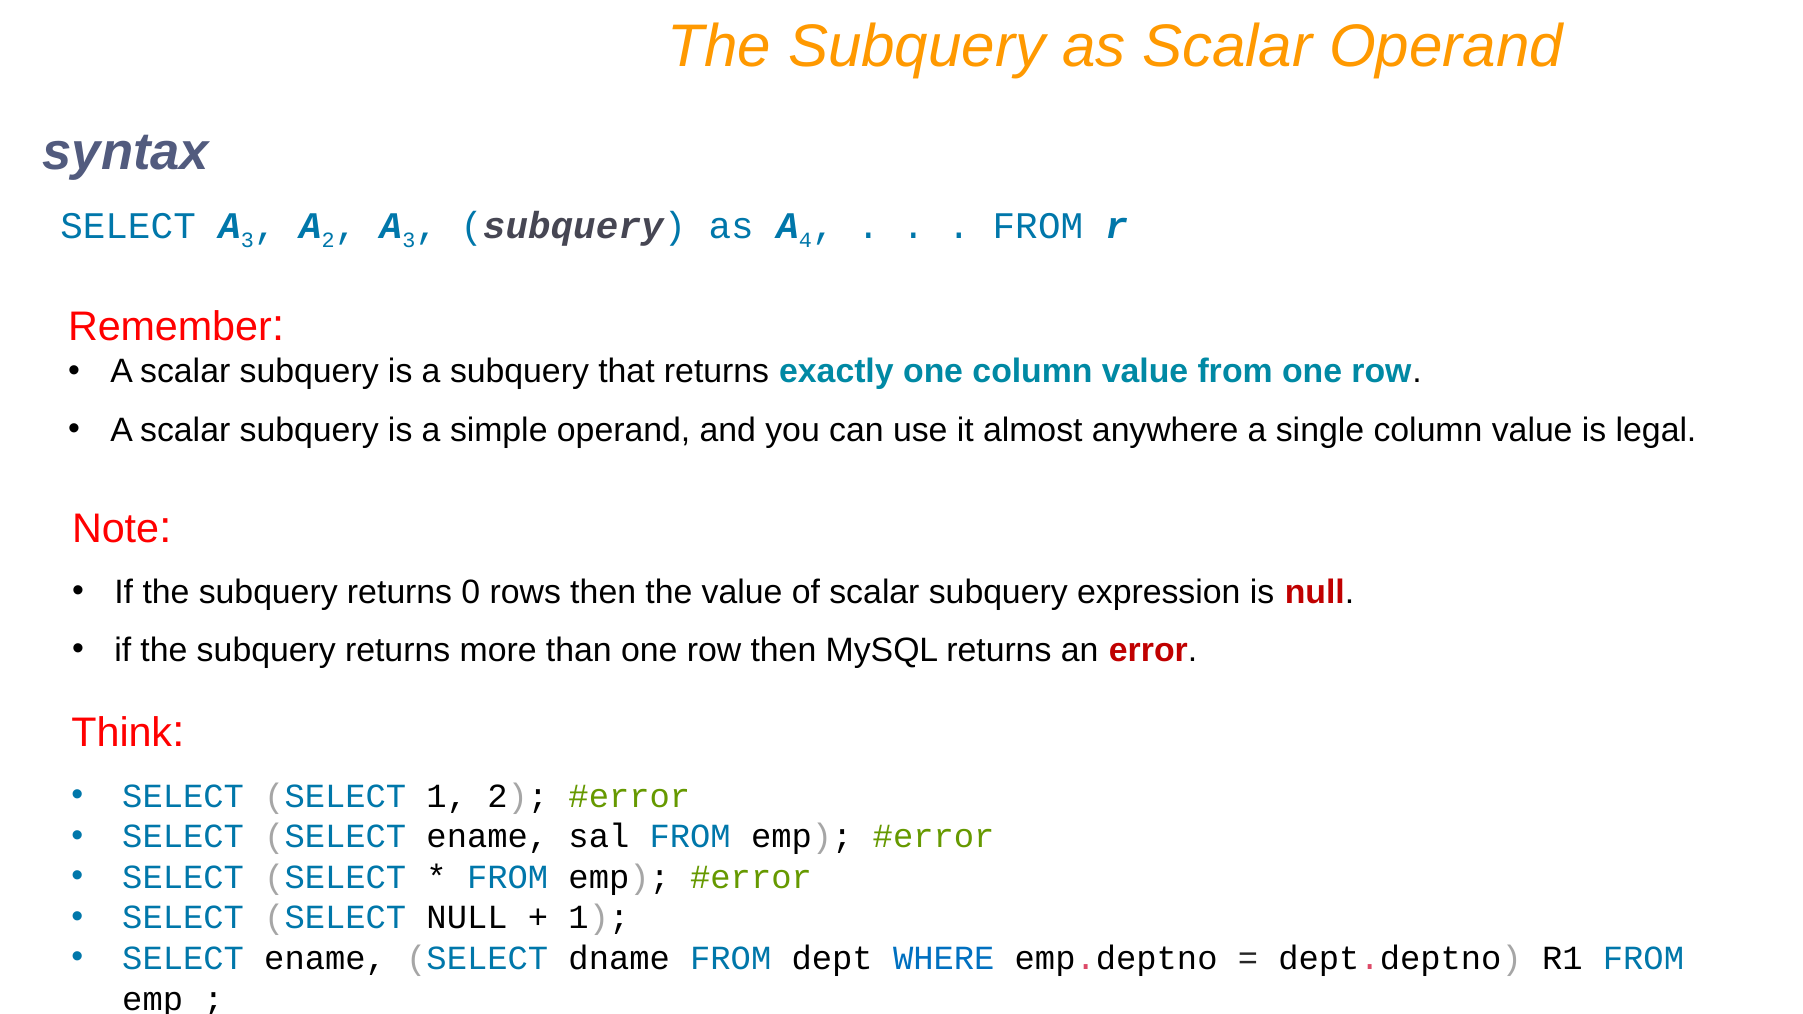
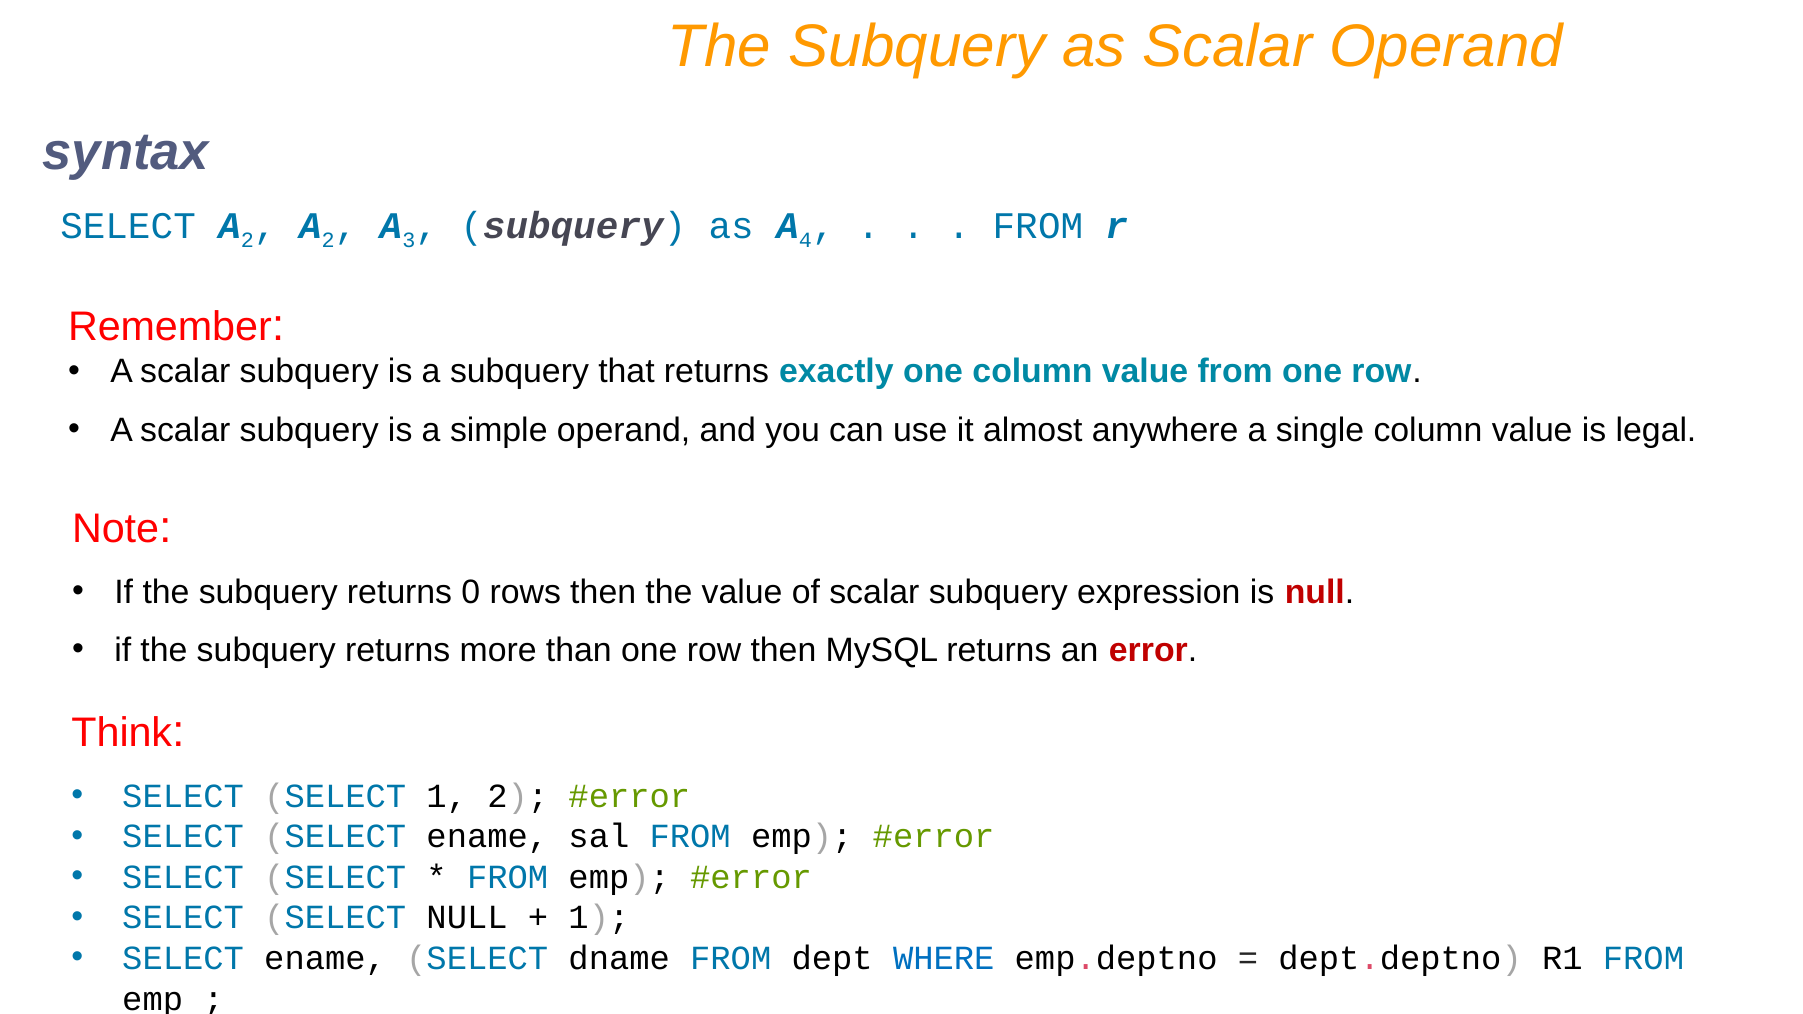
SELECT A 3: 3 -> 2
